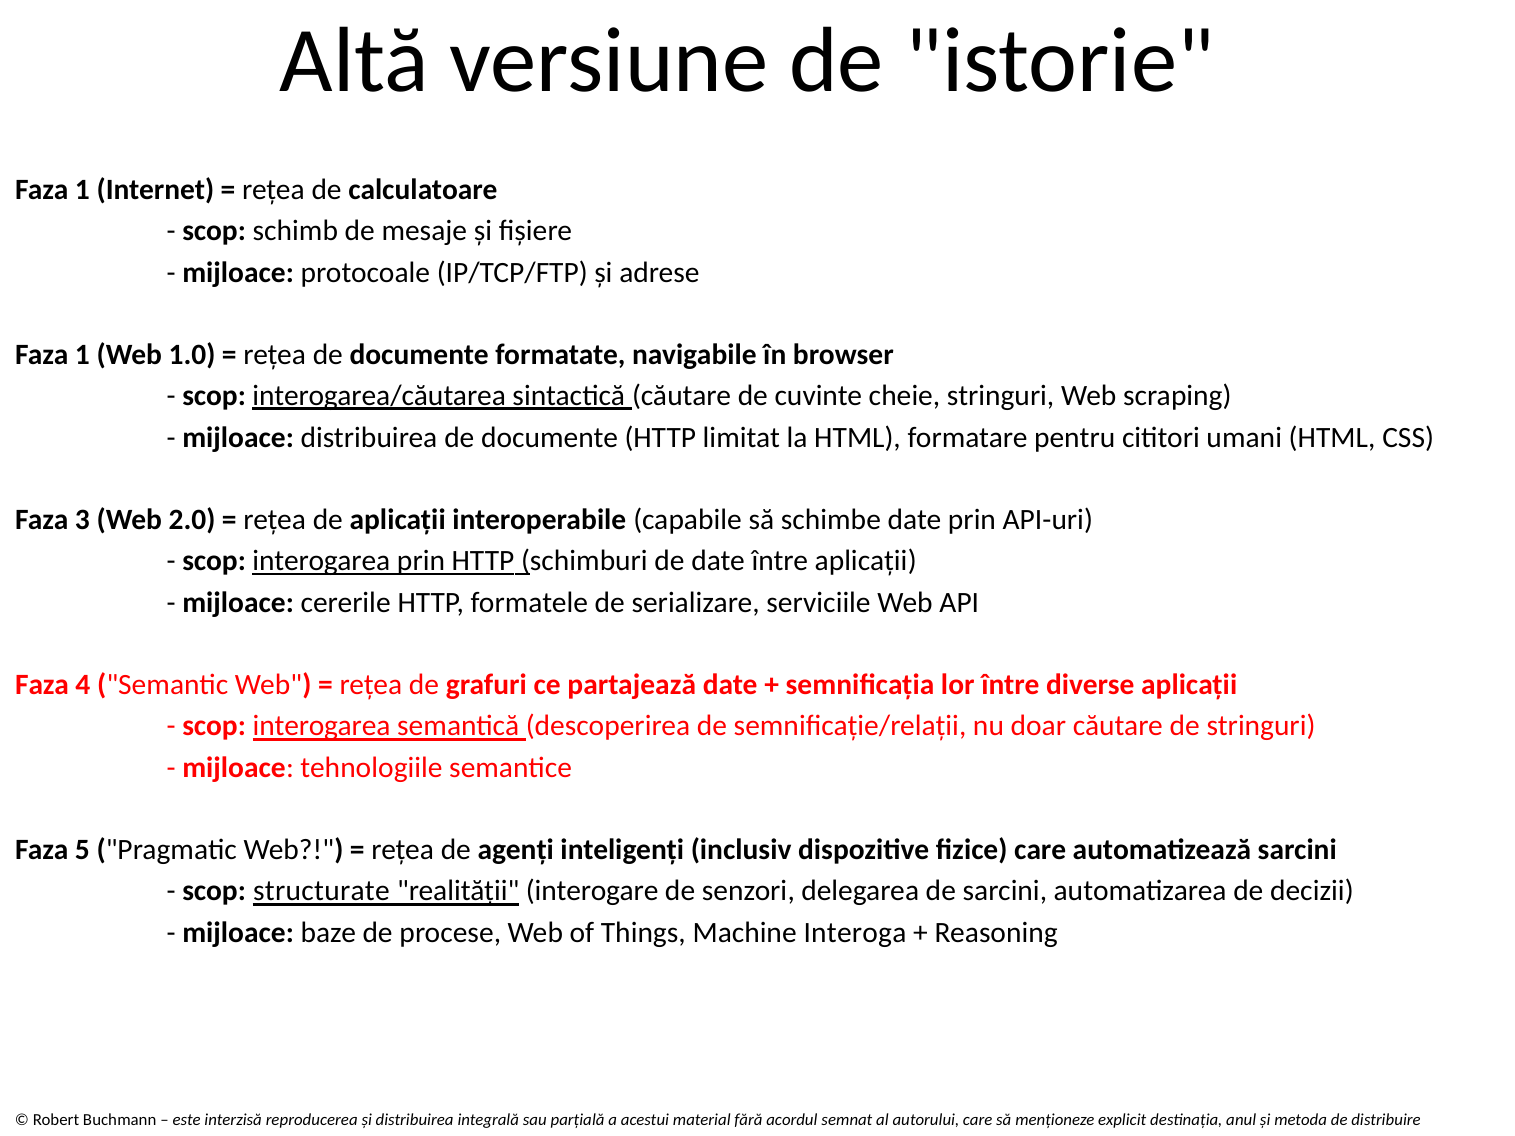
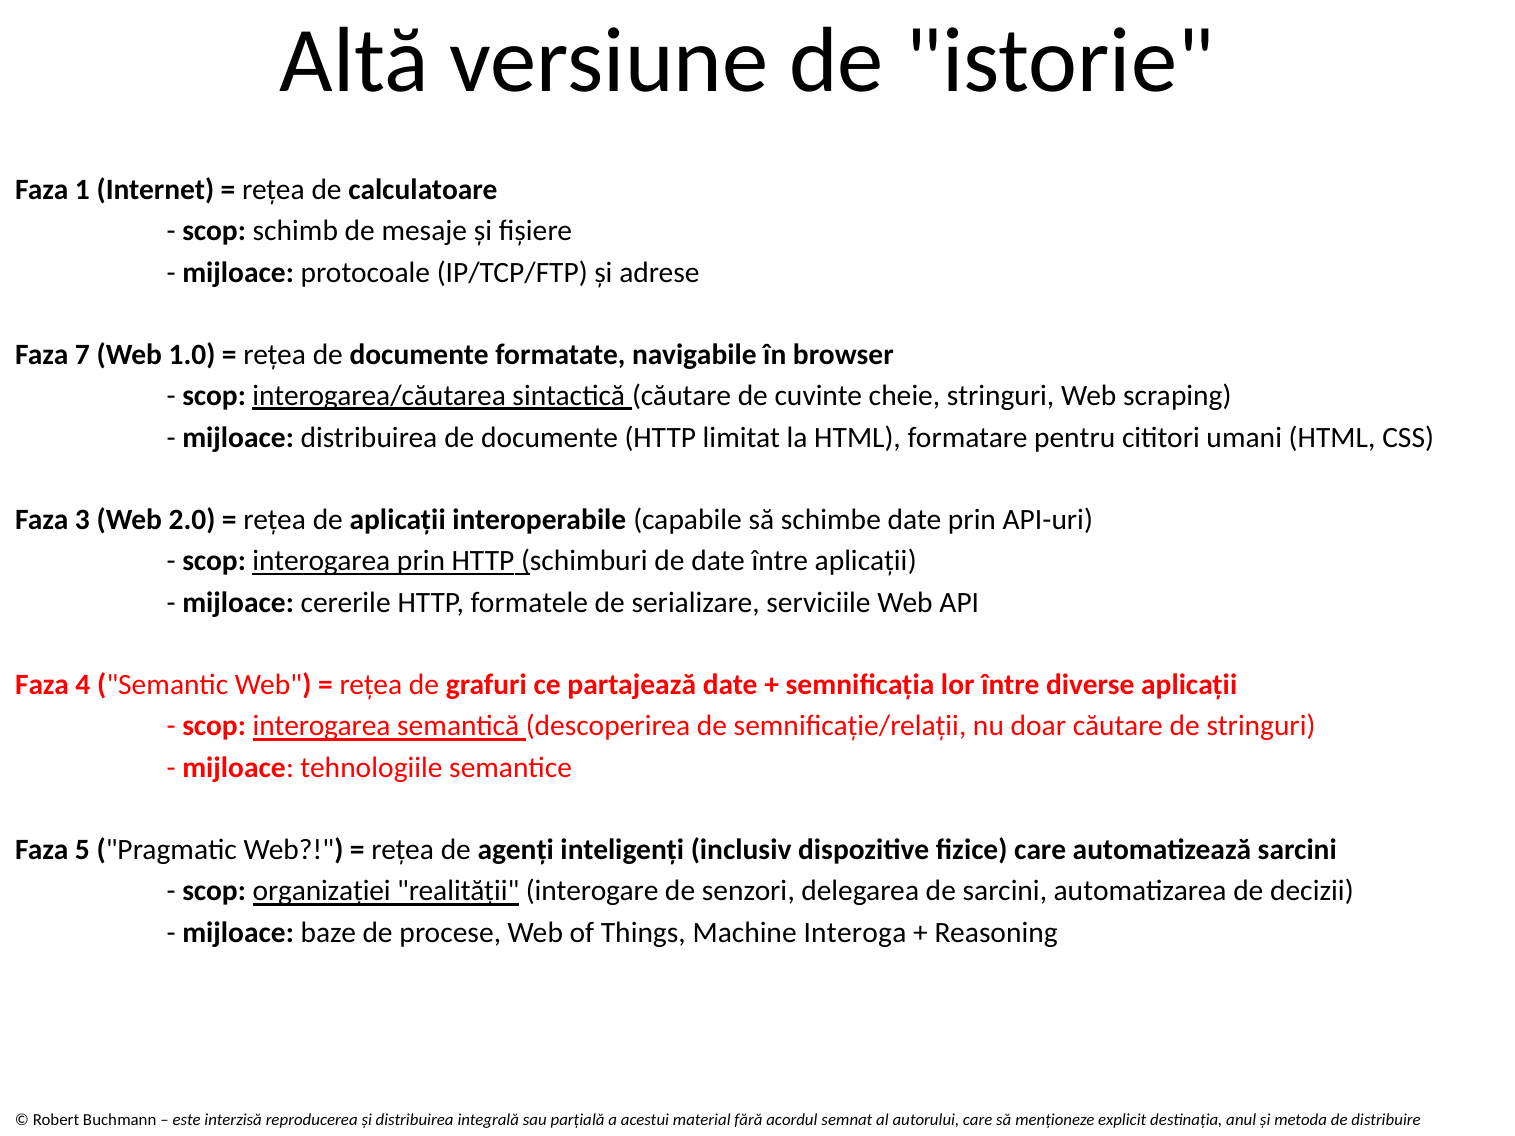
1 at (82, 355): 1 -> 7
structurate: structurate -> organizației
